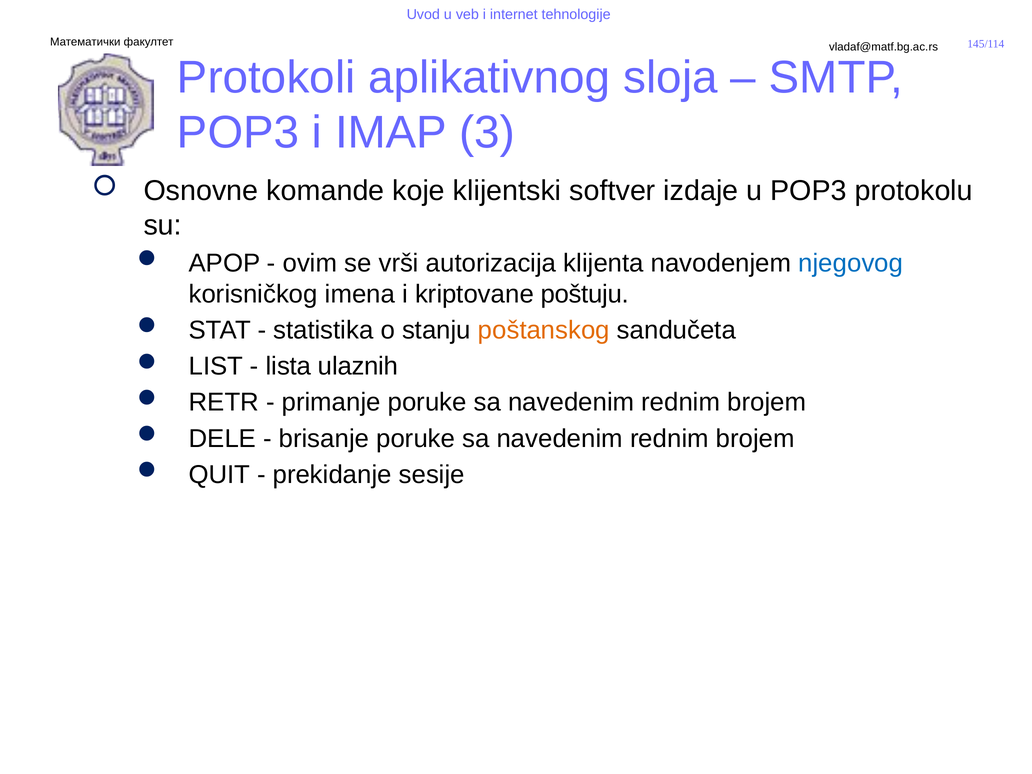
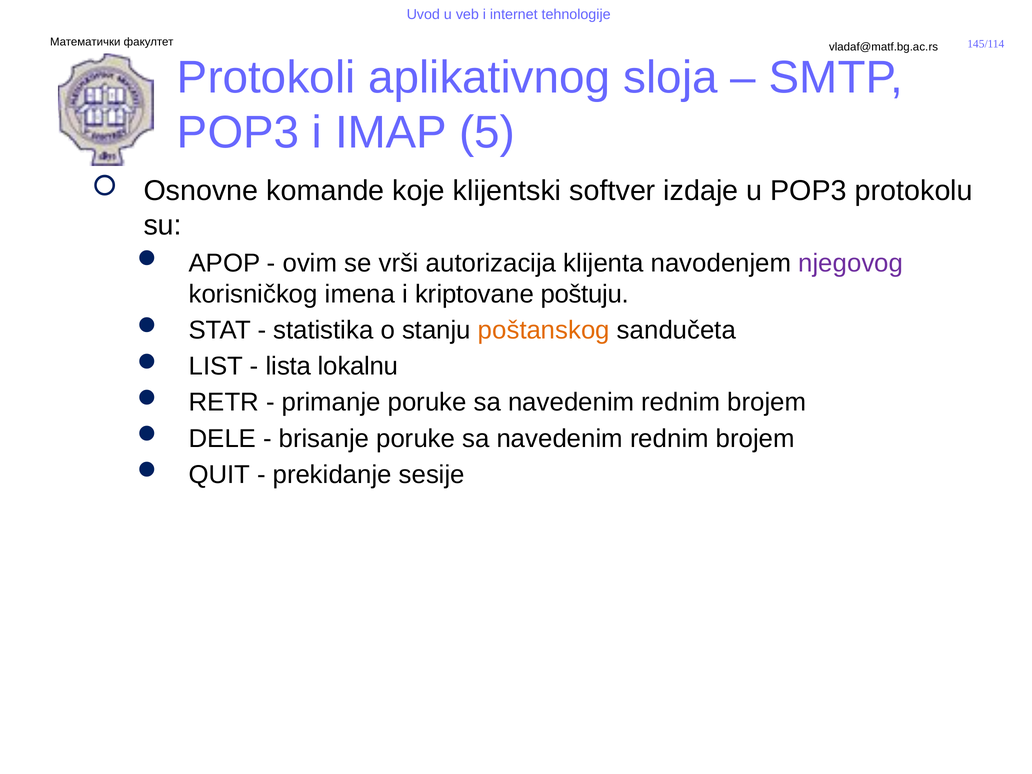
3: 3 -> 5
njegovog colour: blue -> purple
ulaznih: ulaznih -> lokalnu
